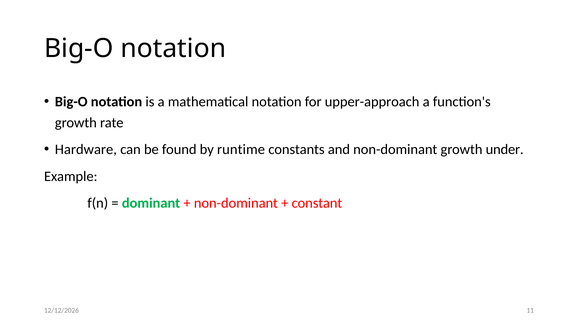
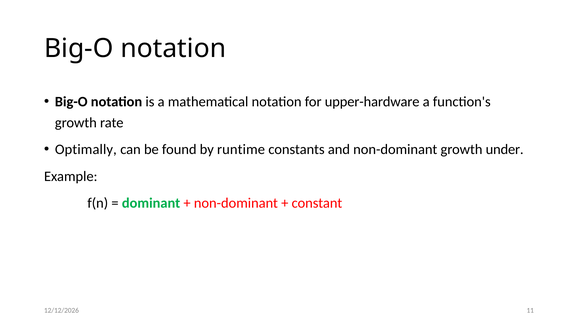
upper-approach: upper-approach -> upper-hardware
Hardware: Hardware -> Optimally
